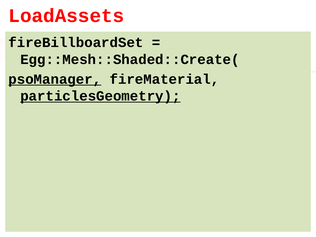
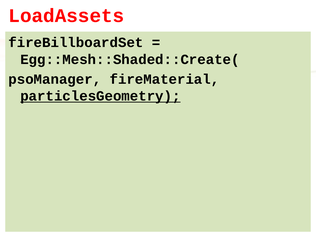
psoManager underline: present -> none
